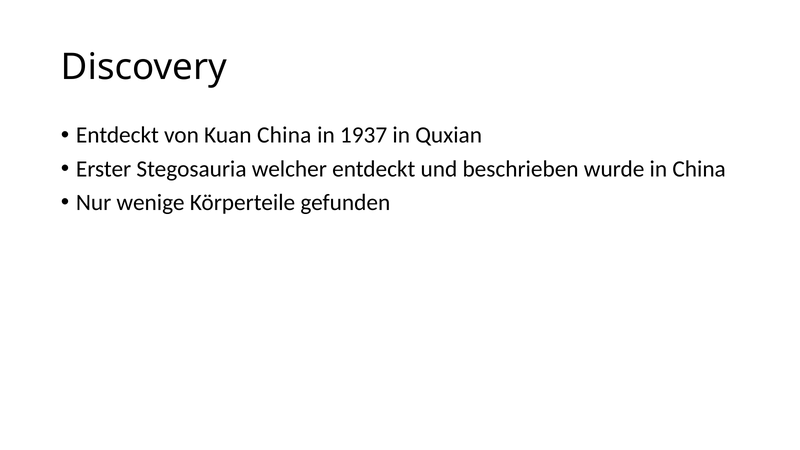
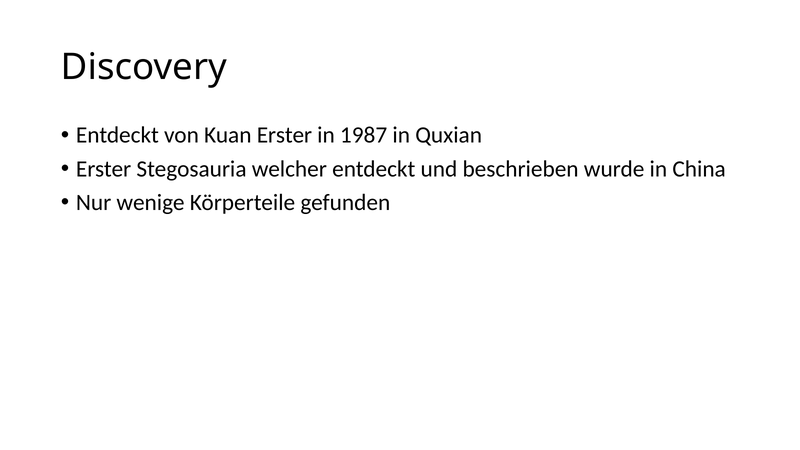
Kuan China: China -> Erster
1937: 1937 -> 1987
